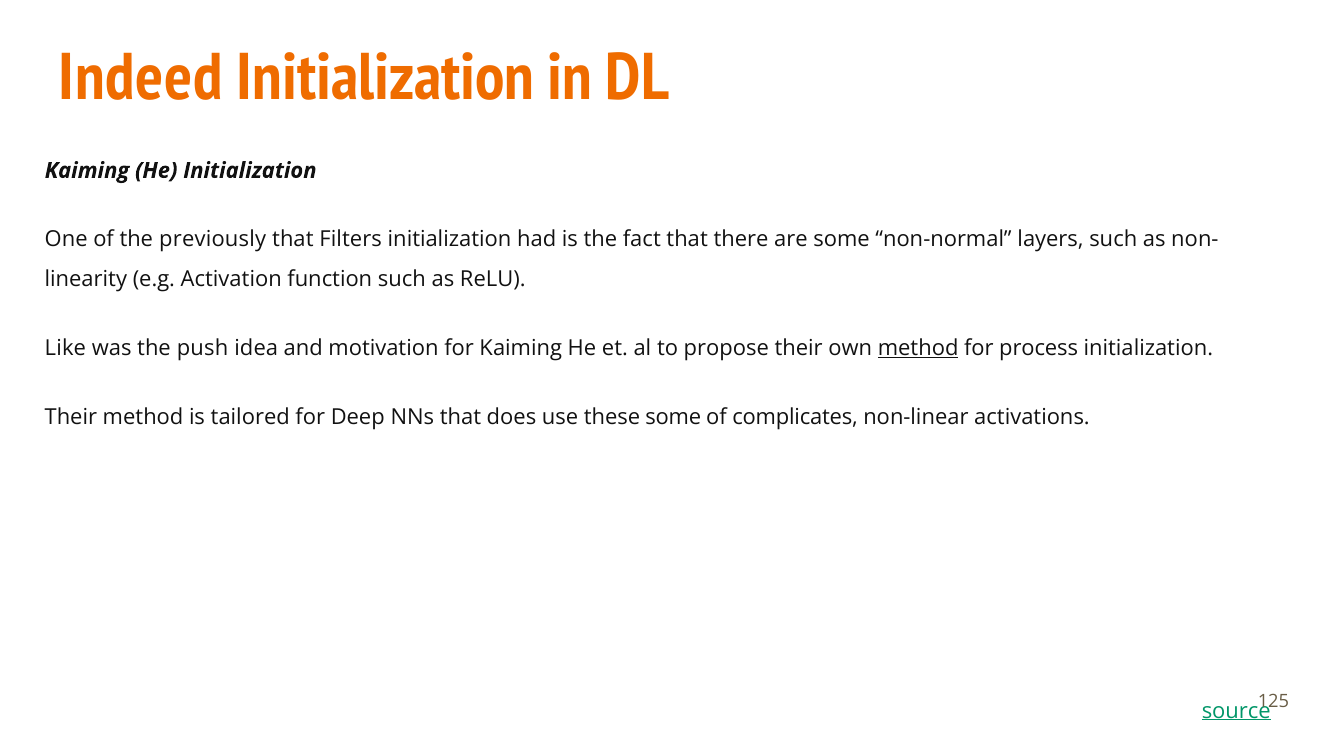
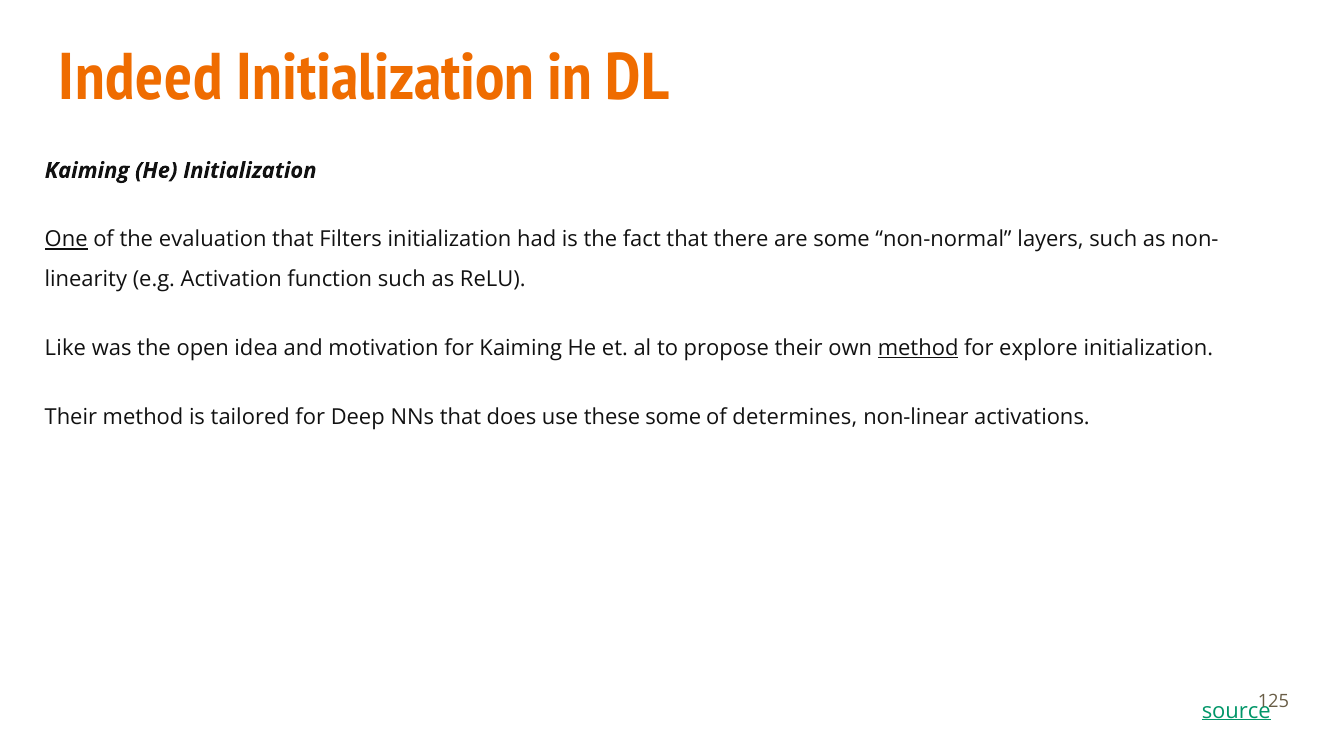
One underline: none -> present
previously: previously -> evaluation
push: push -> open
process: process -> explore
complicates: complicates -> determines
